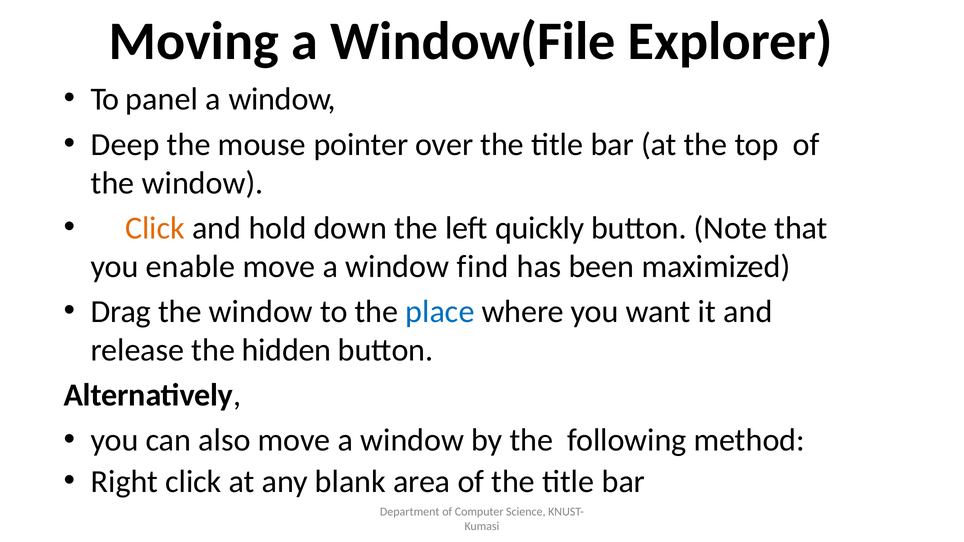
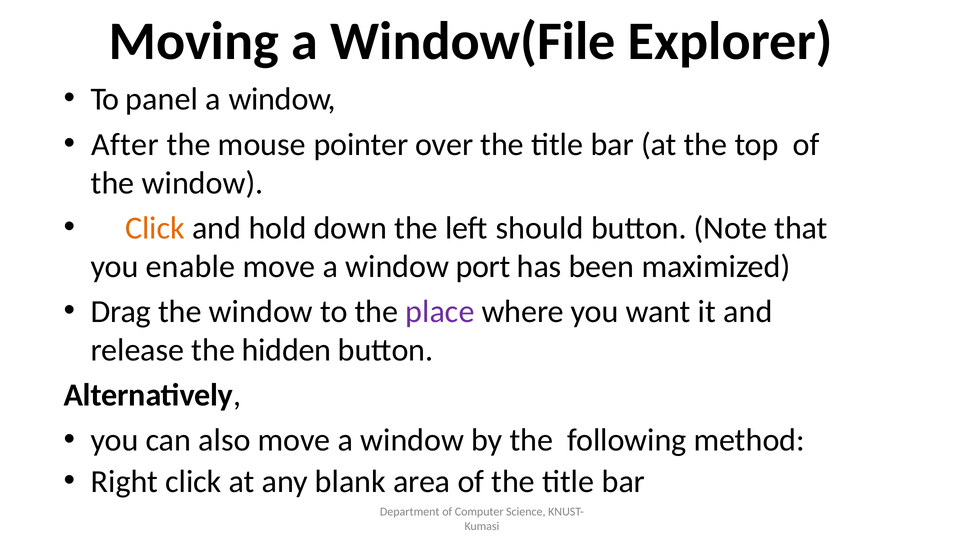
Deep: Deep -> After
quickly: quickly -> should
find: find -> port
place colour: blue -> purple
